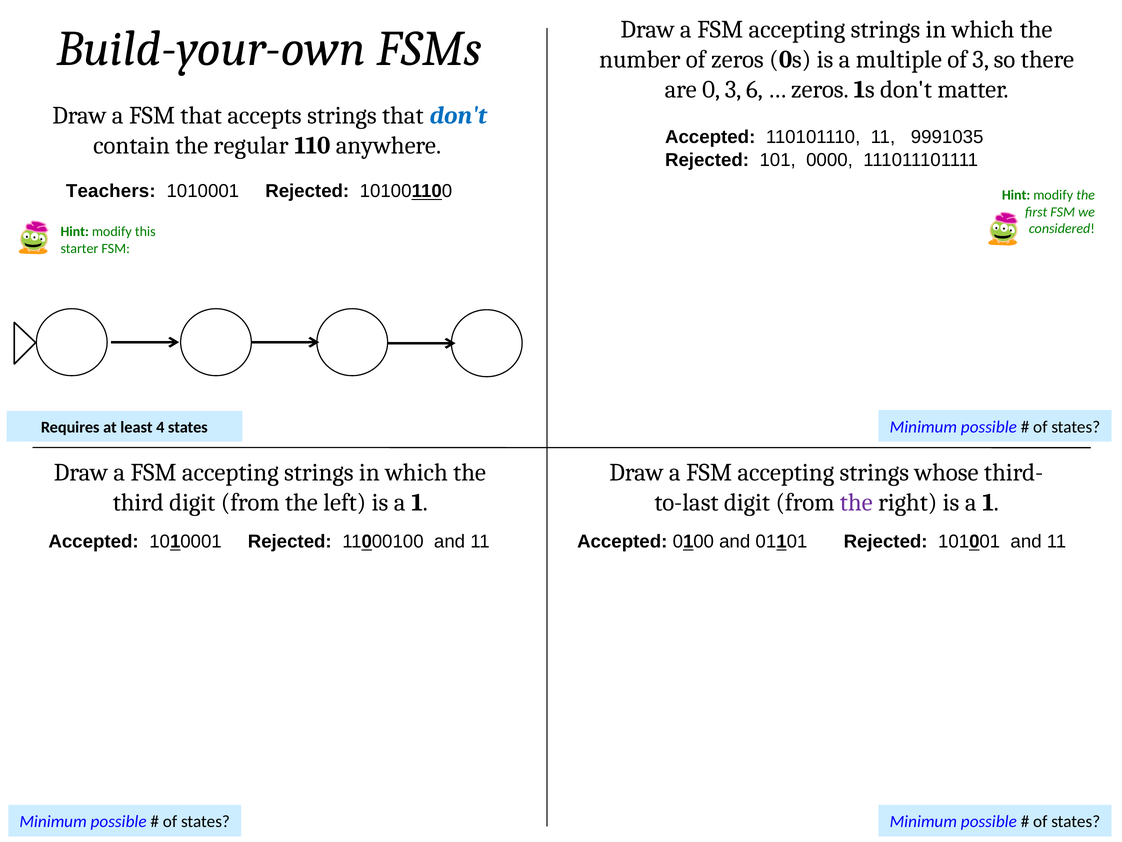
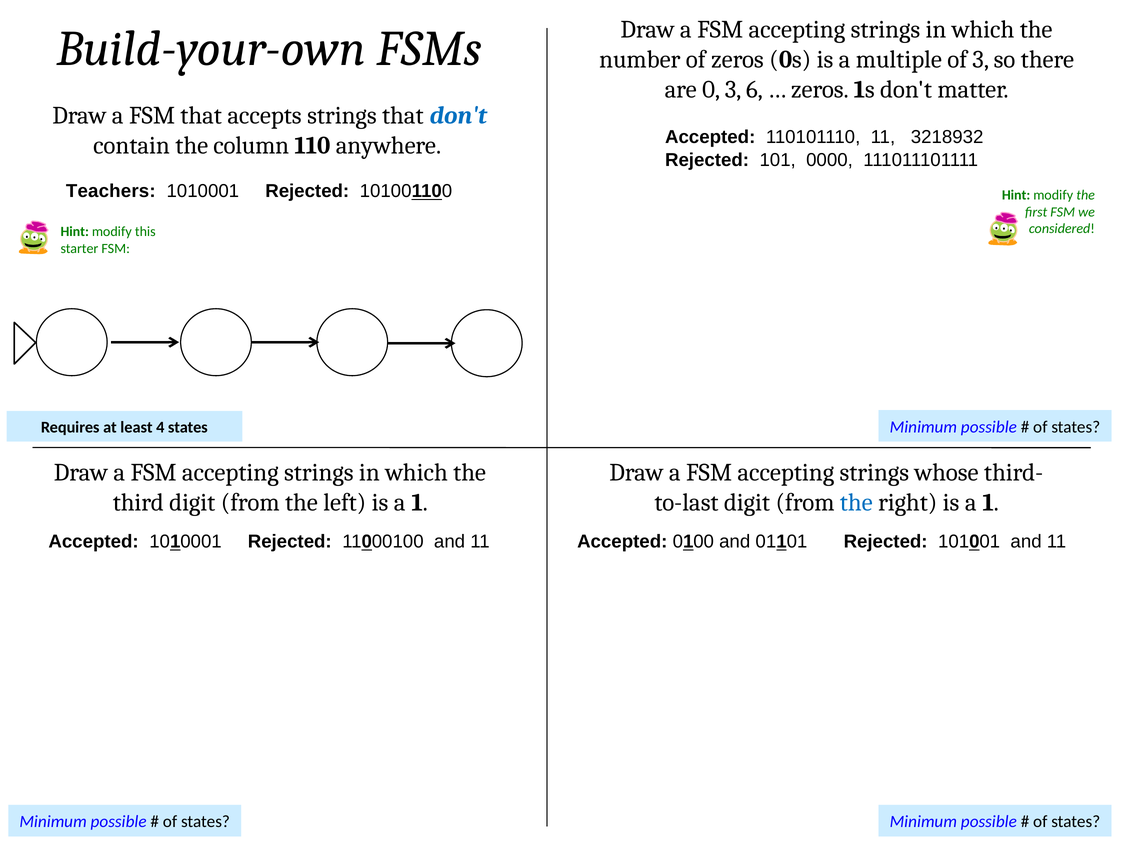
9991035: 9991035 -> 3218932
regular: regular -> column
the at (856, 502) colour: purple -> blue
